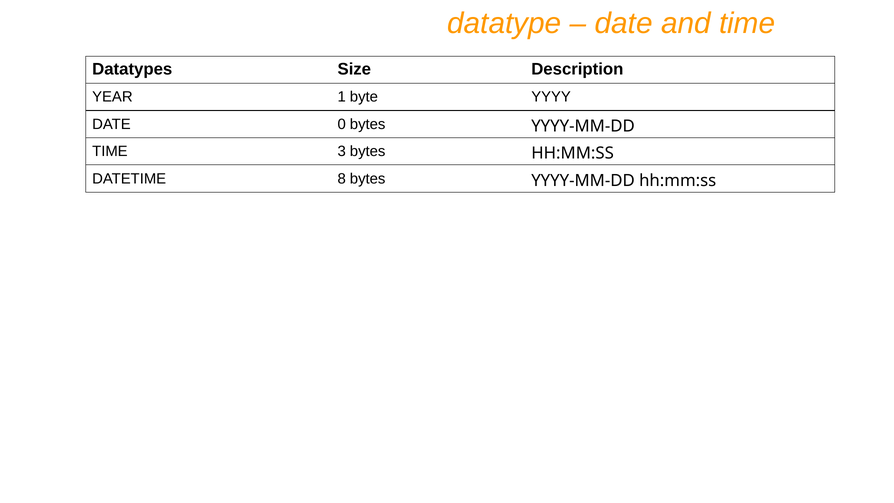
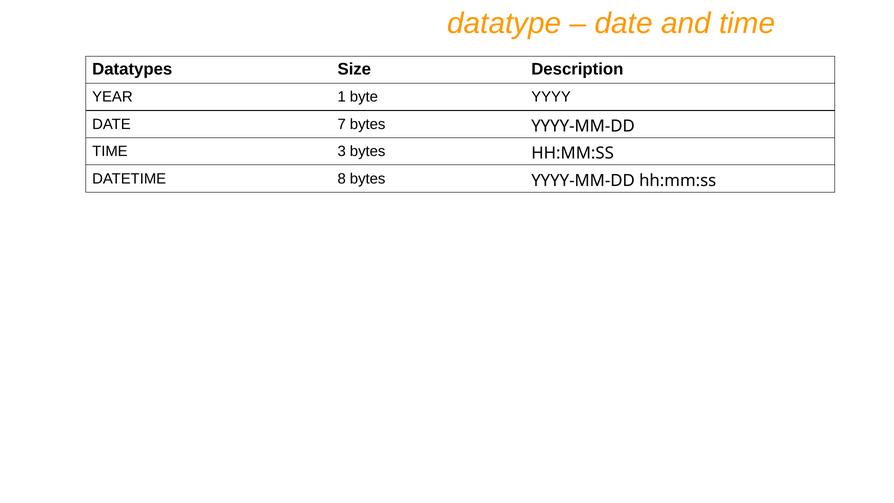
0: 0 -> 7
